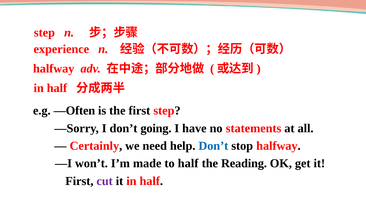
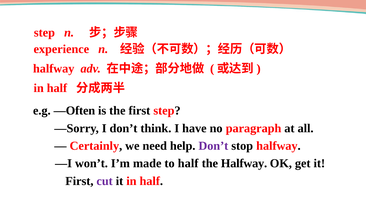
going: going -> think
statements: statements -> paragraph
Don’t at (213, 146) colour: blue -> purple
the Reading: Reading -> Halfway
